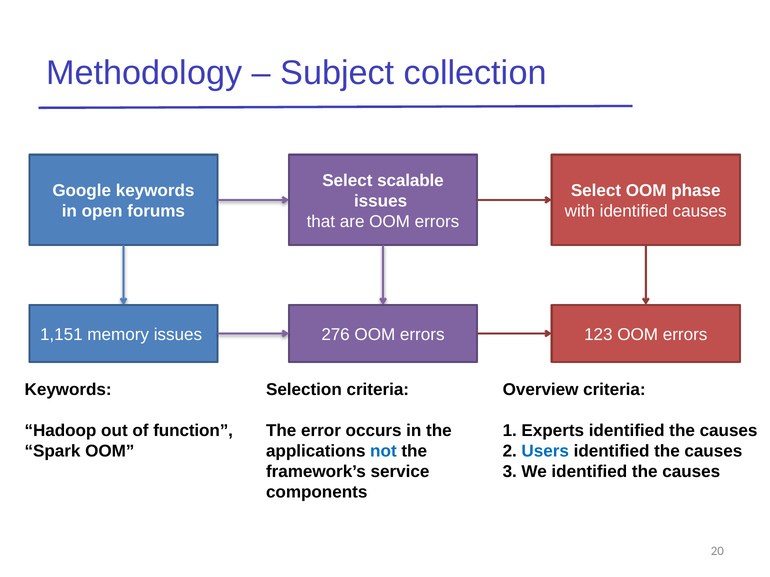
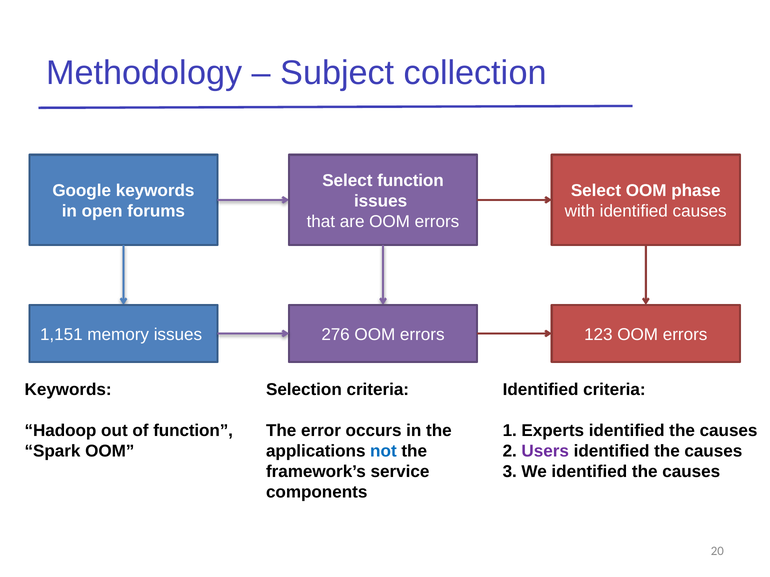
Select scalable: scalable -> function
Overview at (541, 390): Overview -> Identified
Users colour: blue -> purple
